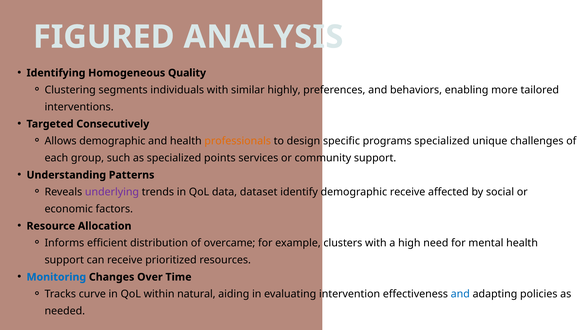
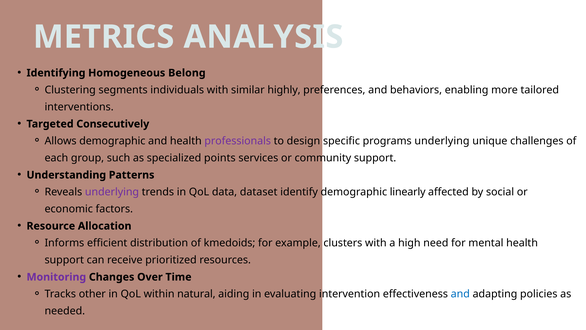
FIGURED: FIGURED -> METRICS
Quality: Quality -> Belong
professionals colour: orange -> purple
programs specialized: specialized -> underlying
demographic receive: receive -> linearly
overcame: overcame -> kmedoids
Monitoring colour: blue -> purple
curve: curve -> other
